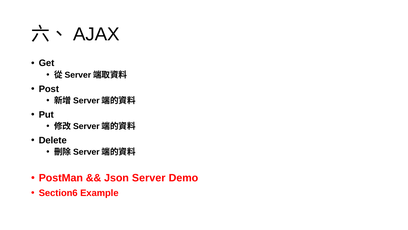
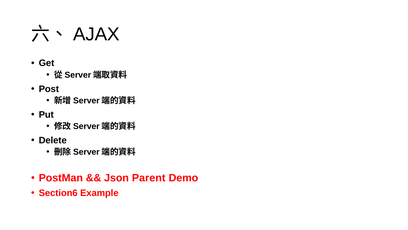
Server: Server -> Parent
